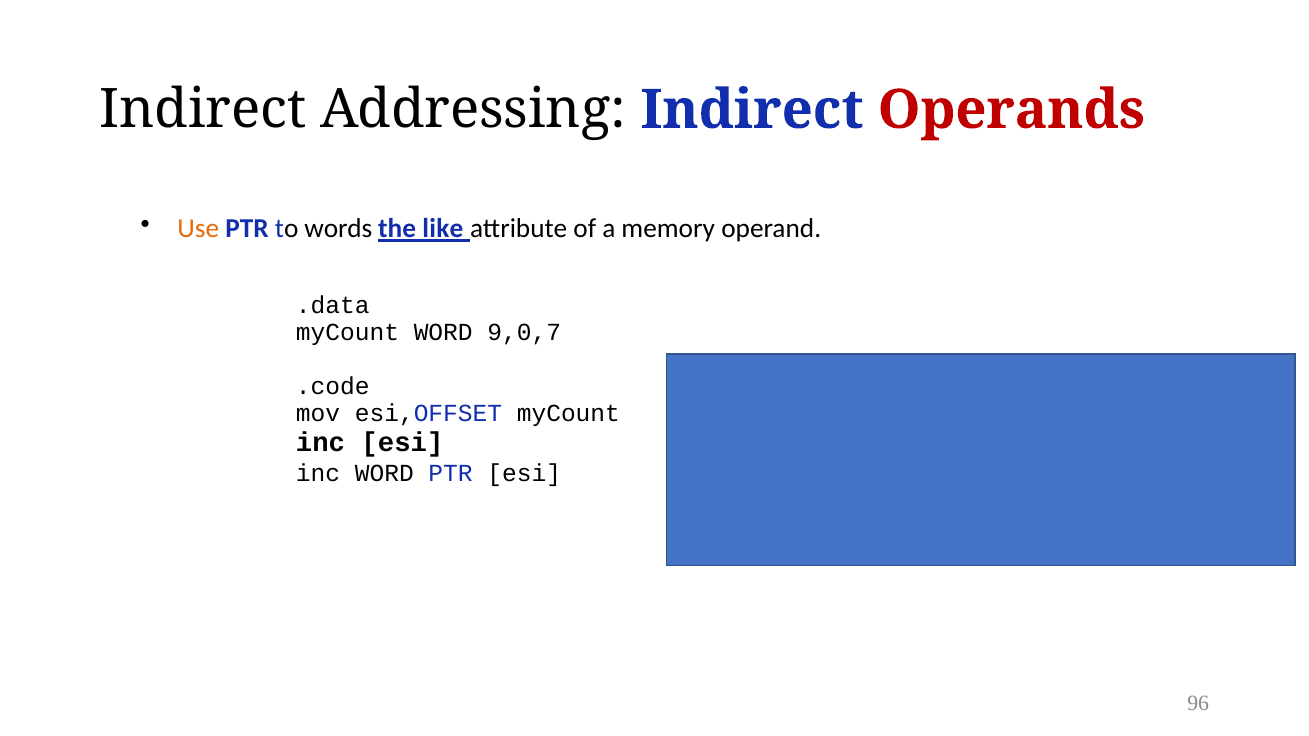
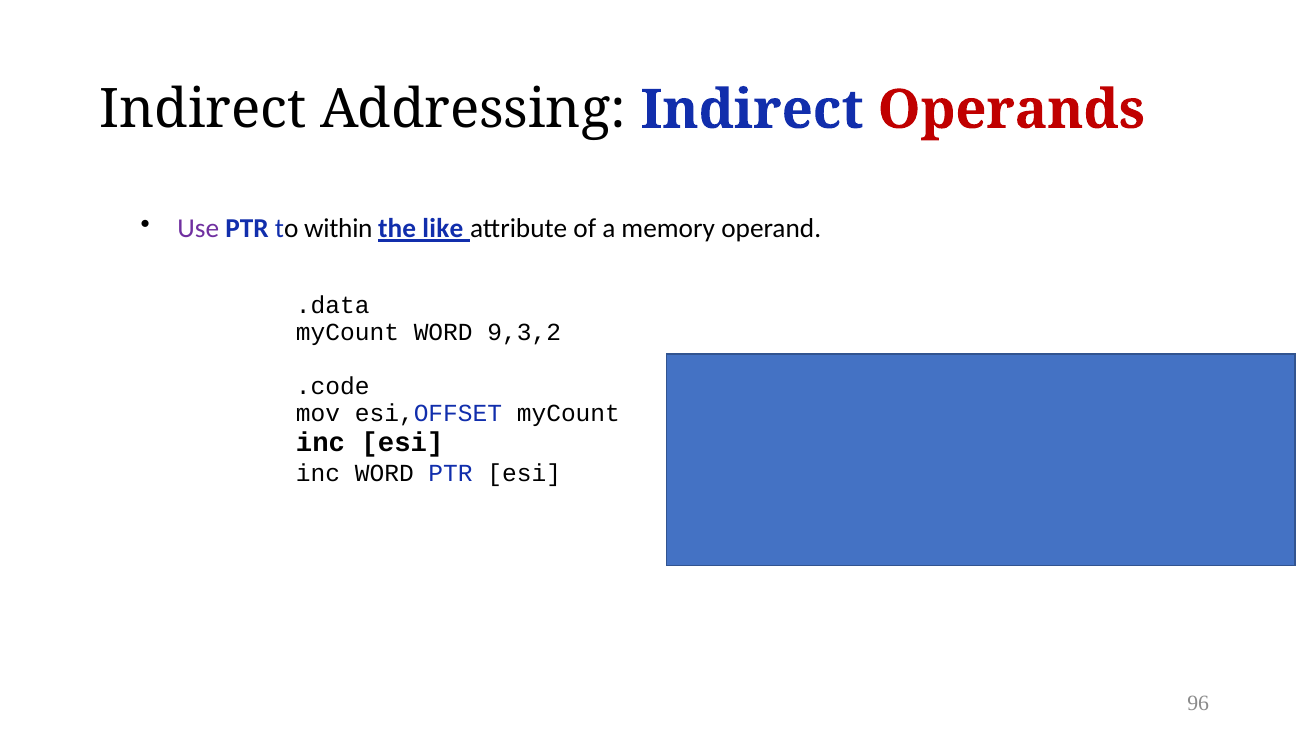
Use colour: orange -> purple
words: words -> within
9,0,7: 9,0,7 -> 9,3,2
